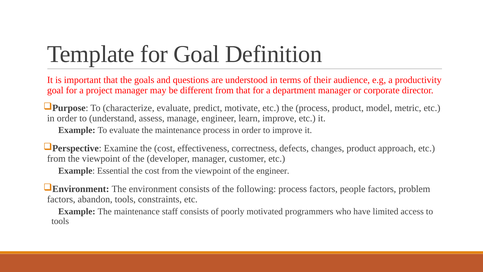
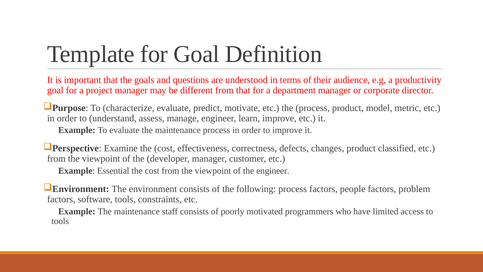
approach: approach -> classified
abandon: abandon -> software
